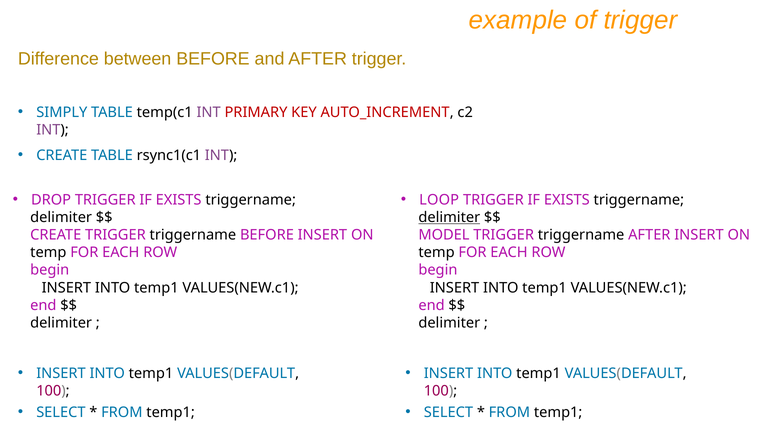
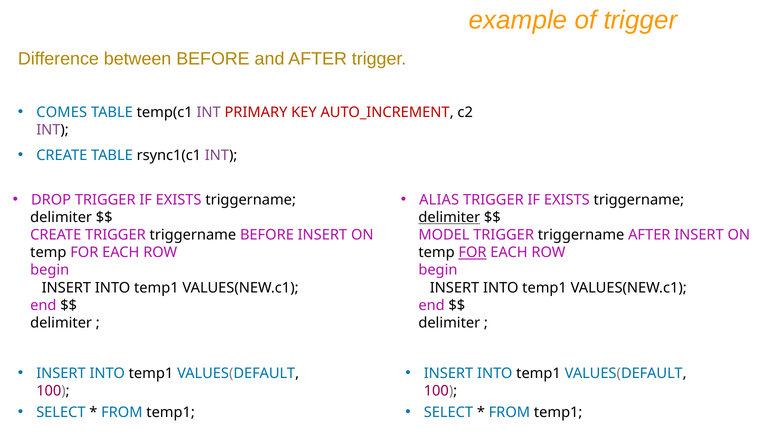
SIMPLY: SIMPLY -> COMES
LOOP: LOOP -> ALIAS
FOR at (473, 253) underline: none -> present
